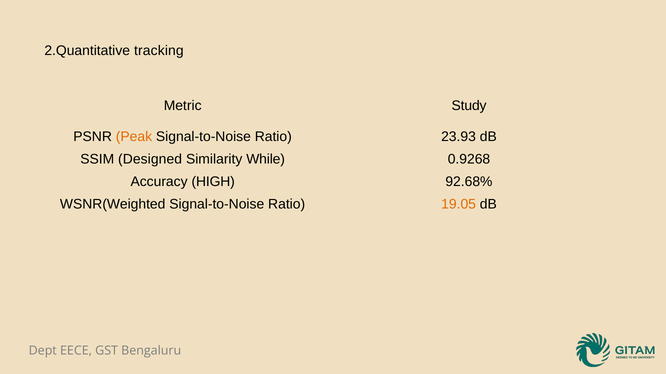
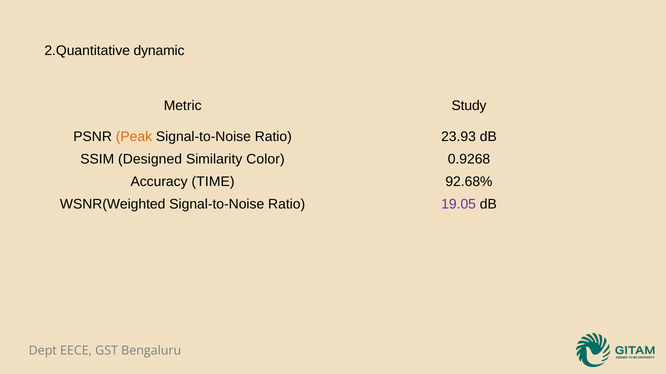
tracking: tracking -> dynamic
While: While -> Color
HIGH: HIGH -> TIME
19.05 colour: orange -> purple
